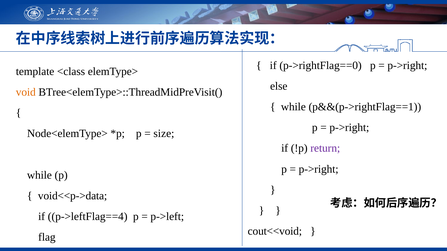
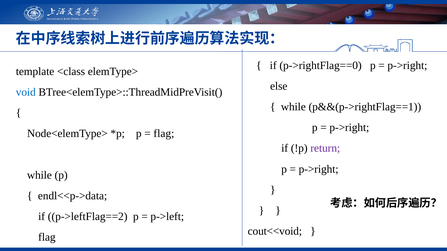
void colour: orange -> blue
size at (164, 134): size -> flag
void<<p->data: void<<p->data -> endl<<p->data
p->leftFlag==4: p->leftFlag==4 -> p->leftFlag==2
